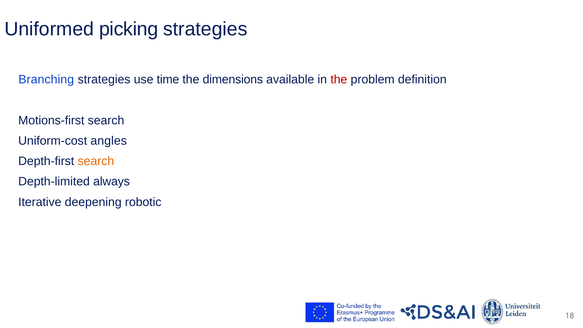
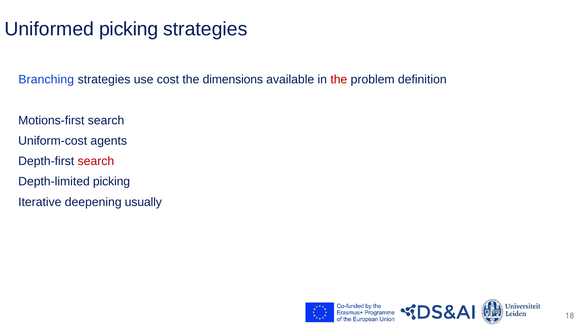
time: time -> cost
angles: angles -> agents
search at (96, 161) colour: orange -> red
Depth-limited always: always -> picking
robotic: robotic -> usually
